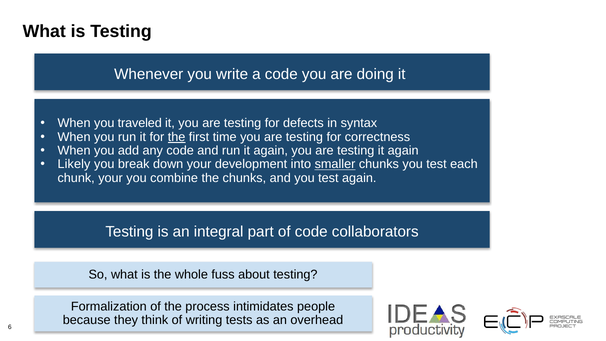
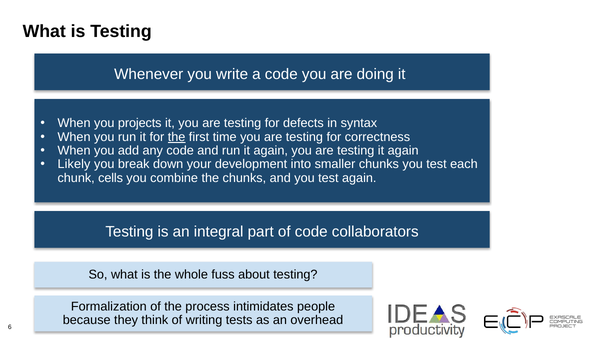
traveled: traveled -> projects
smaller underline: present -> none
chunk your: your -> cells
